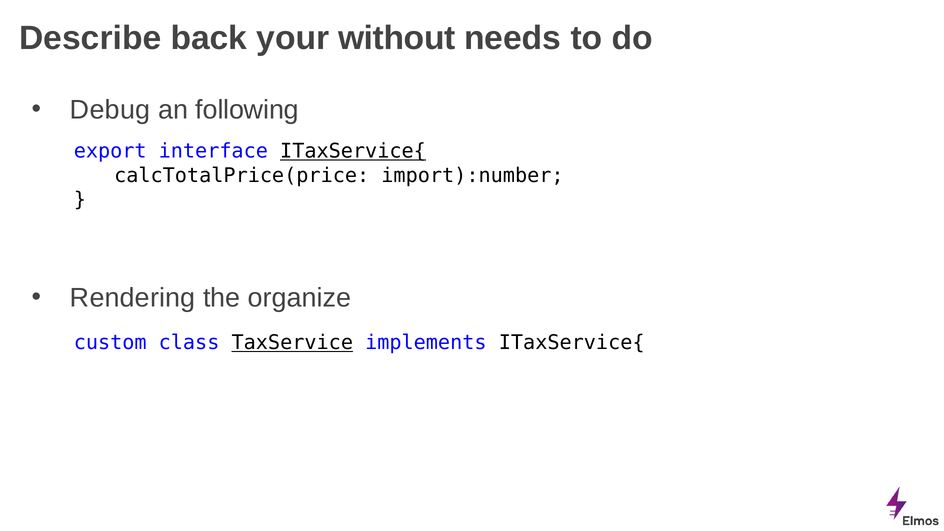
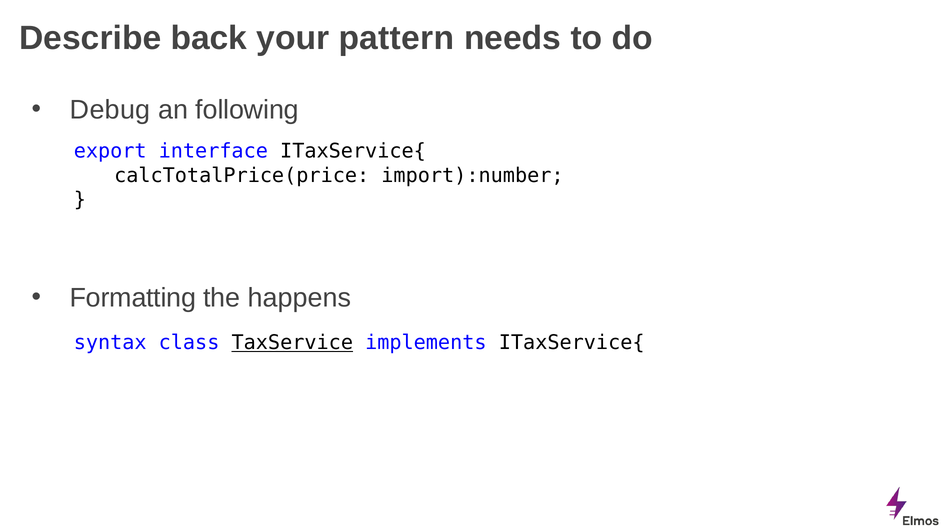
without: without -> pattern
ITaxService{ at (353, 151) underline: present -> none
Rendering: Rendering -> Formatting
organize: organize -> happens
custom: custom -> syntax
